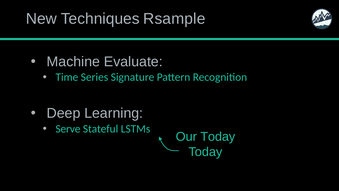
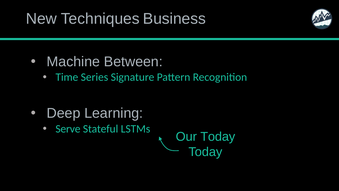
Rsample: Rsample -> Business
Evaluate: Evaluate -> Between
